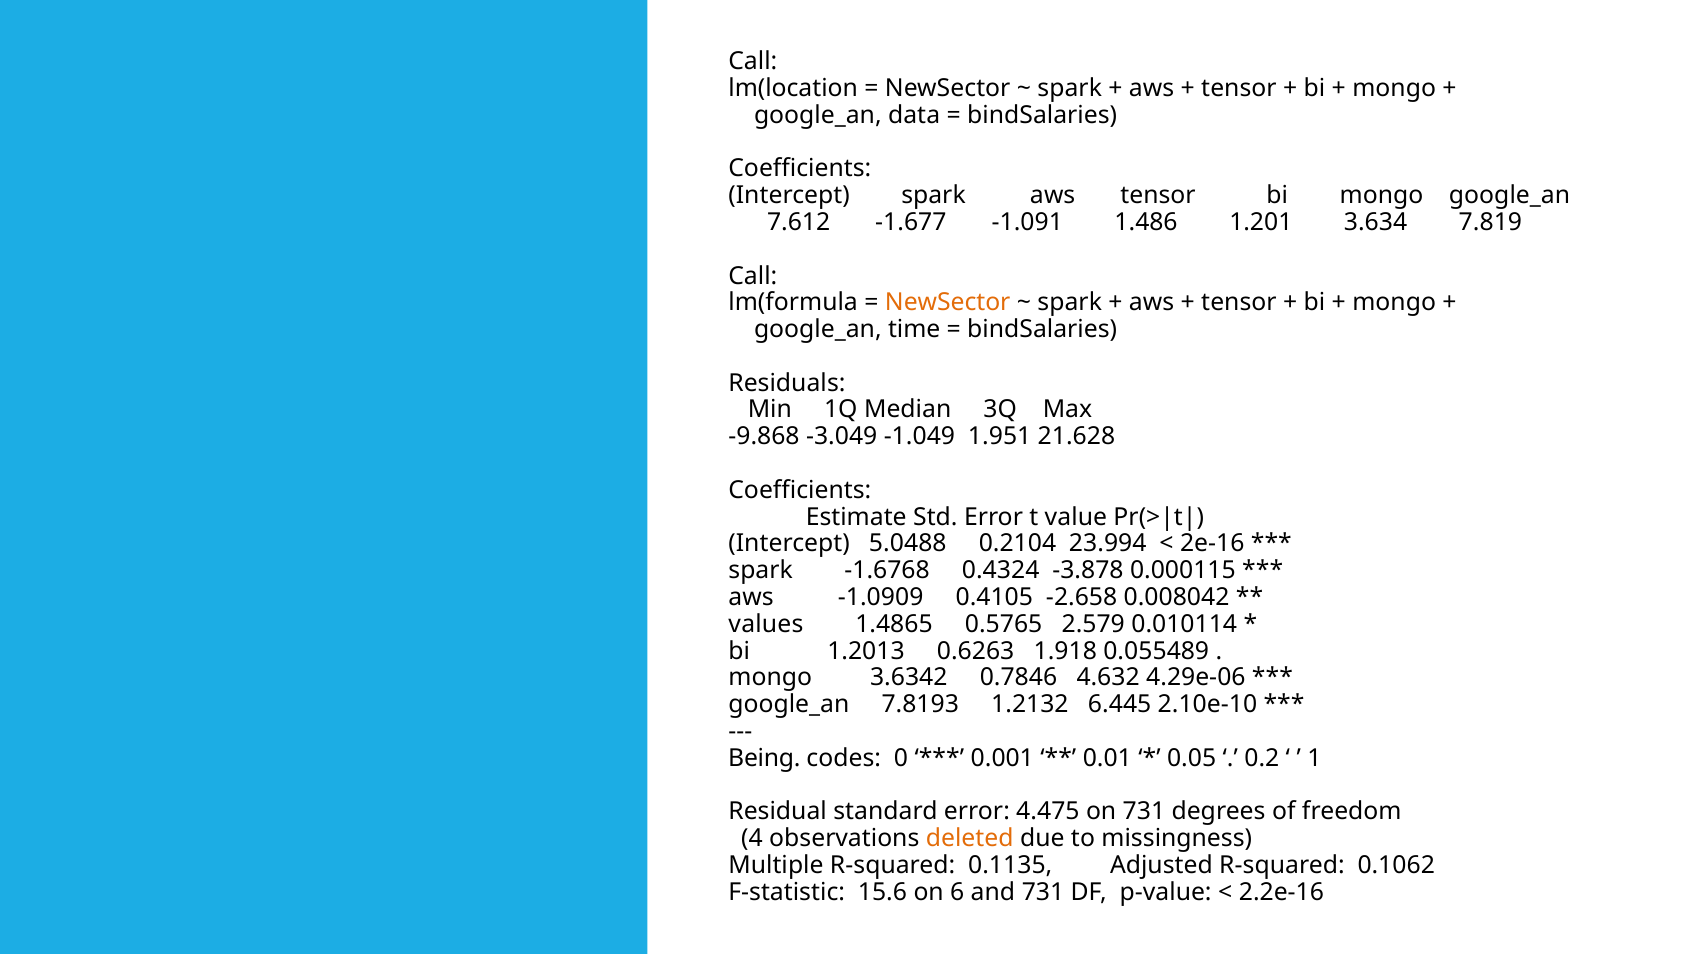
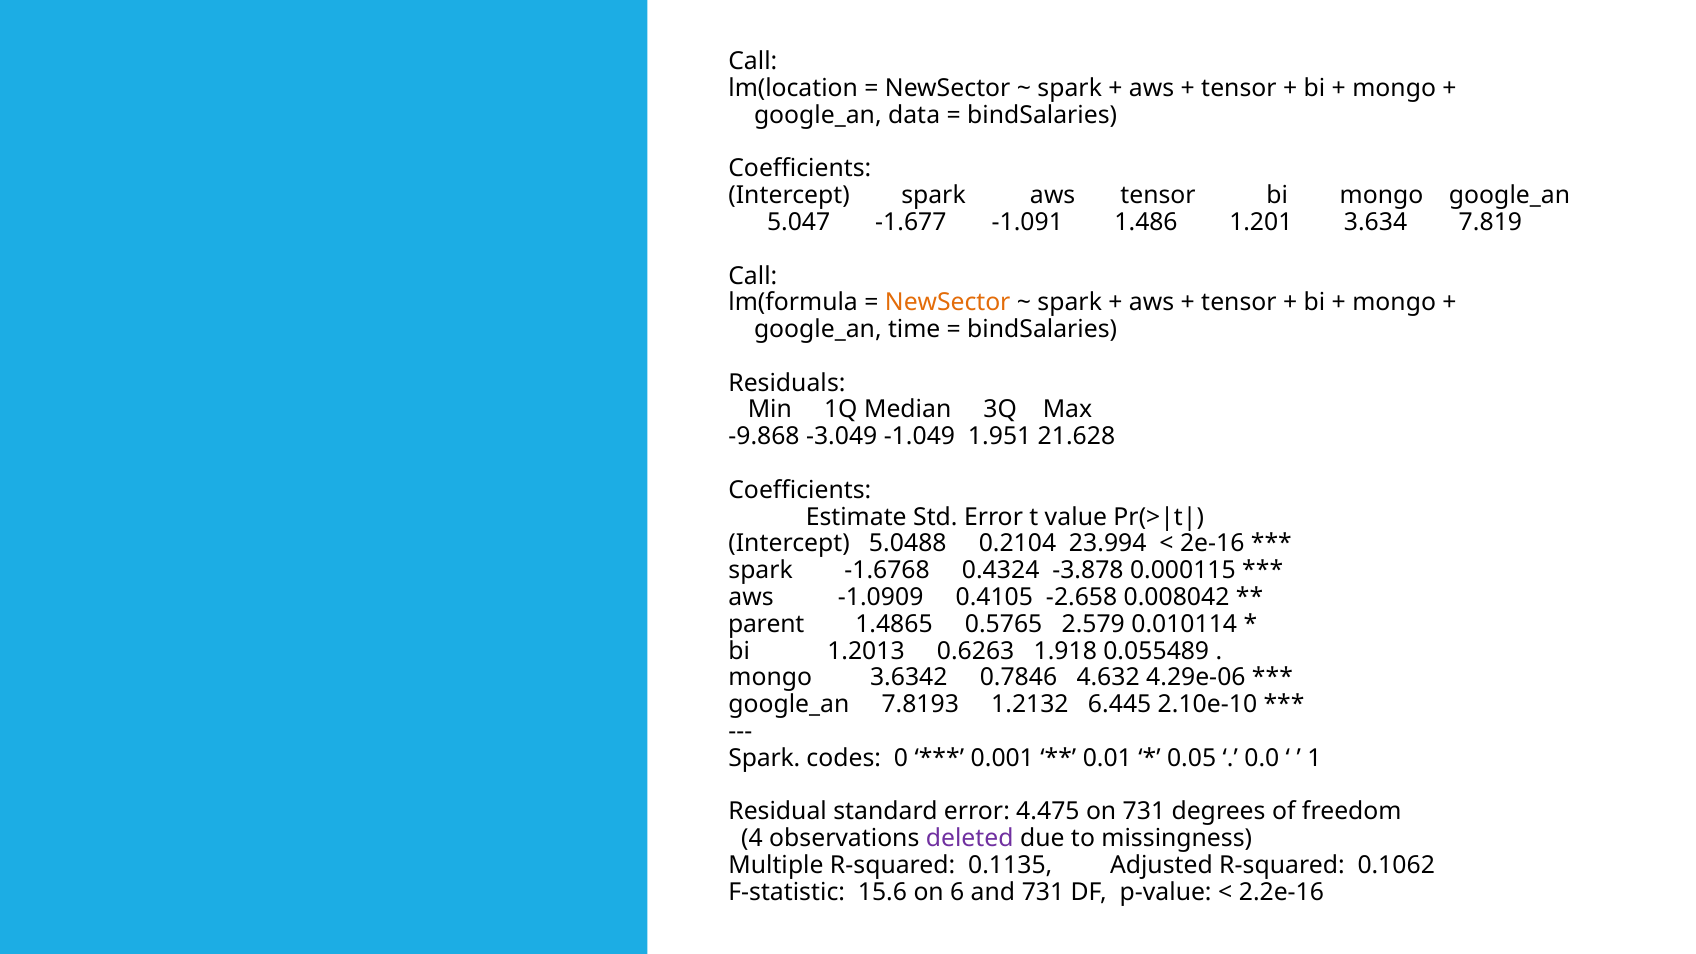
7.612: 7.612 -> 5.047
values: values -> parent
Being at (764, 758): Being -> Spark
0.2: 0.2 -> 0.0
deleted colour: orange -> purple
